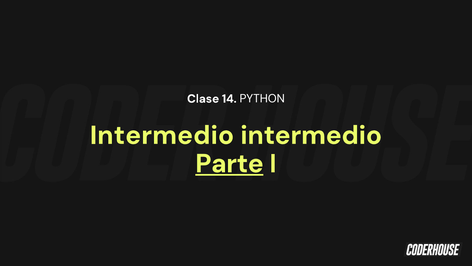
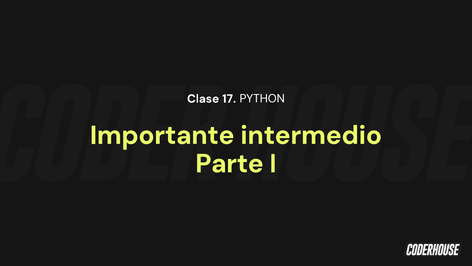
14: 14 -> 17
Intermedio at (162, 135): Intermedio -> Importante
Parte underline: present -> none
